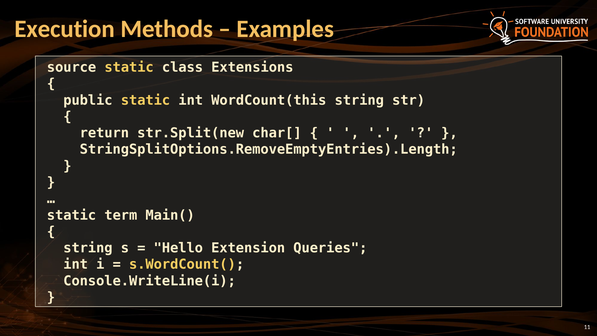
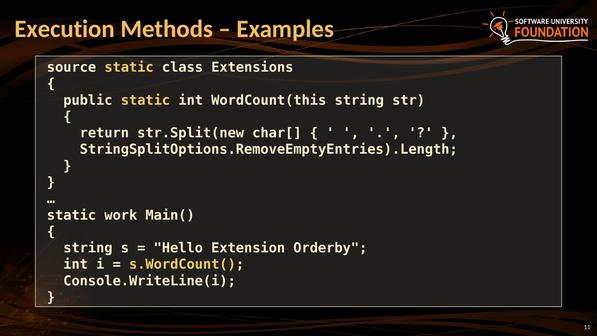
term: term -> work
Queries: Queries -> Orderby
